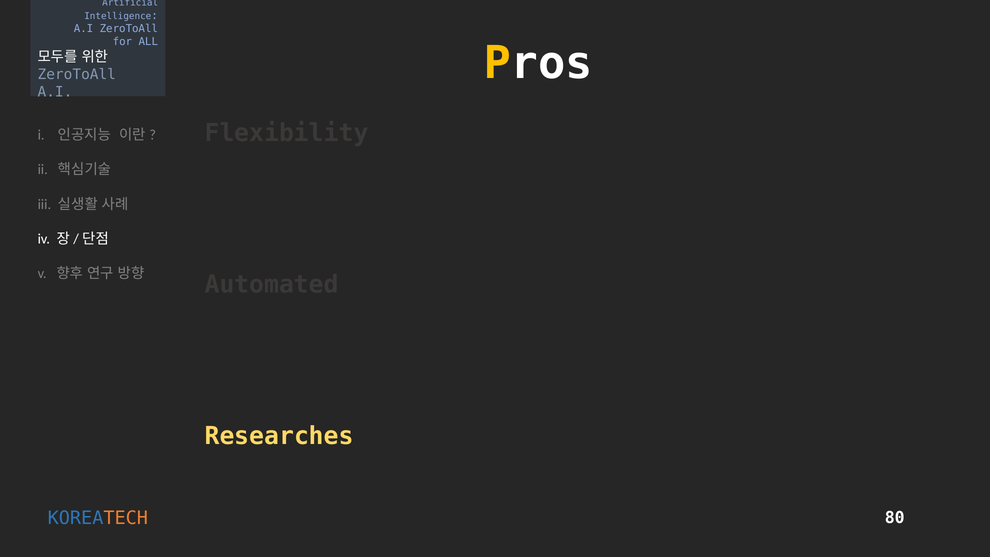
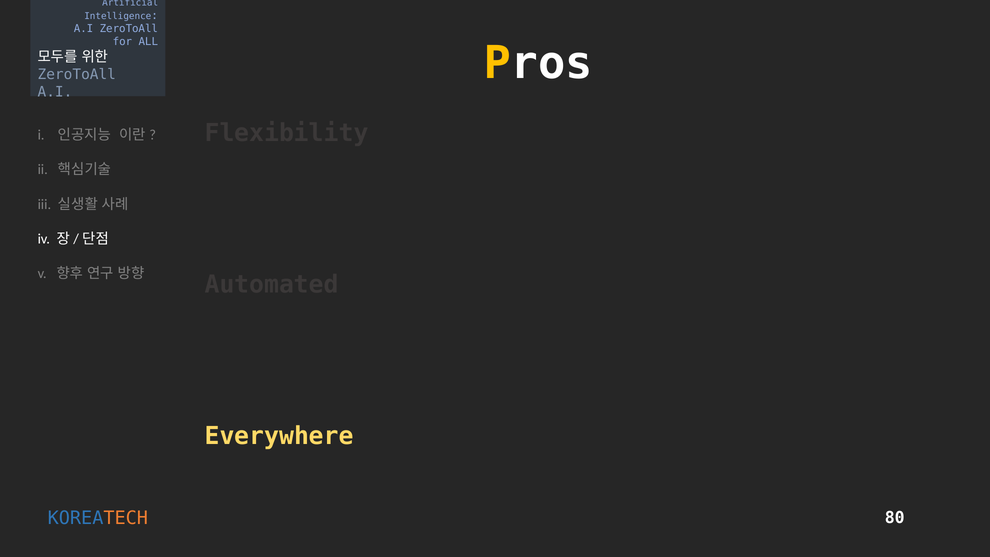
Researches: Researches -> Everywhere
